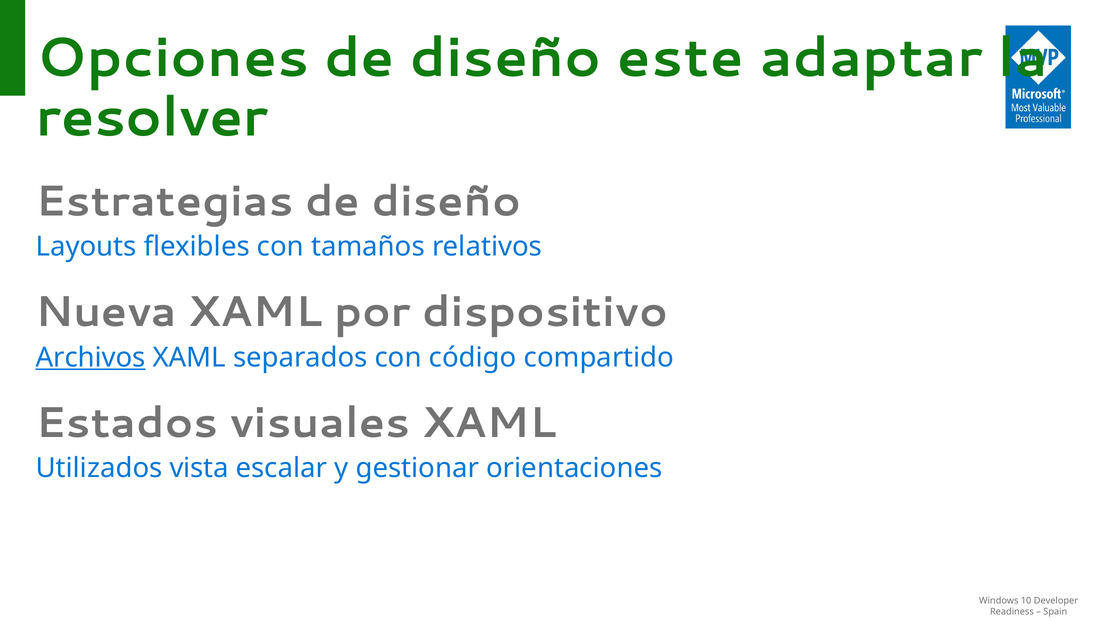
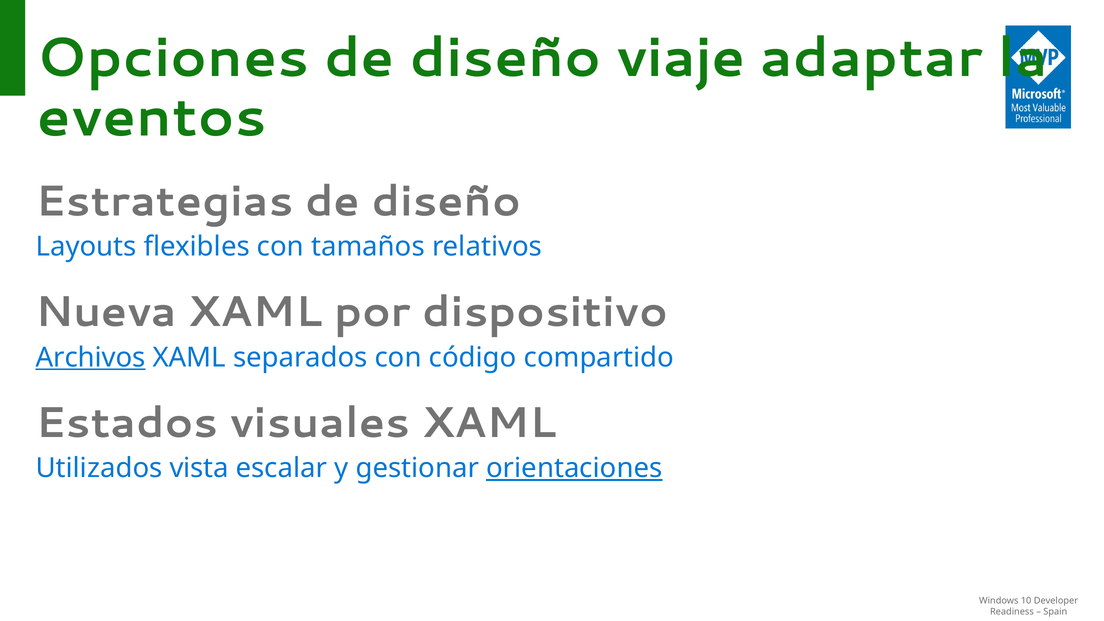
este: este -> viaje
resolver: resolver -> eventos
orientaciones underline: none -> present
